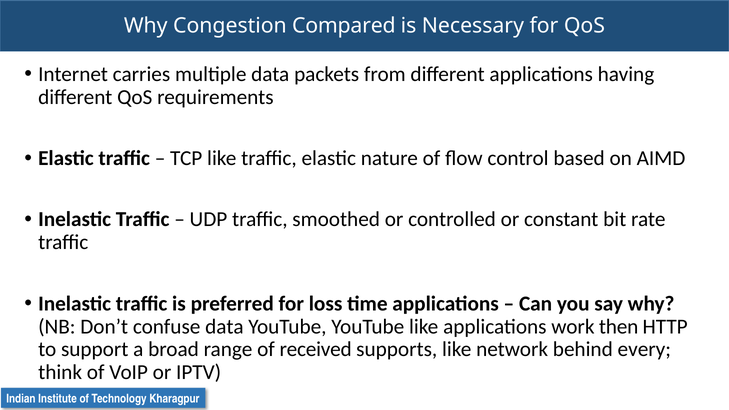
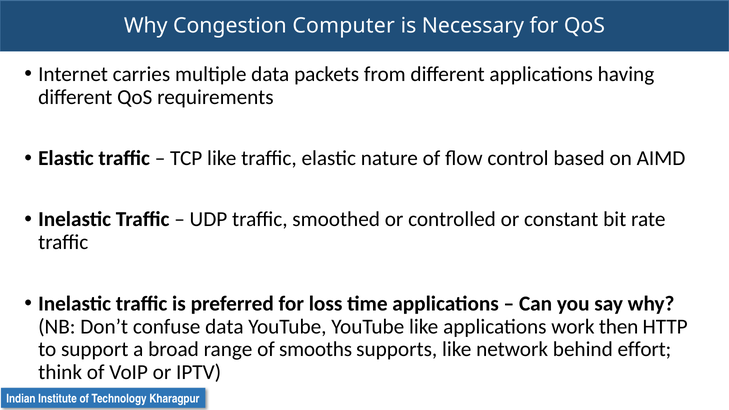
Compared: Compared -> Computer
received: received -> smooths
every: every -> effort
